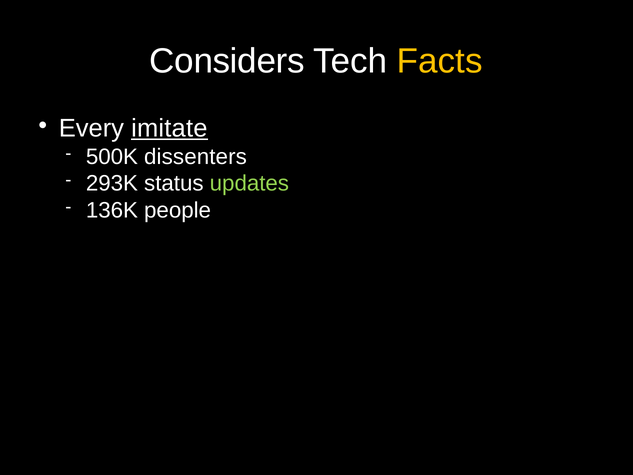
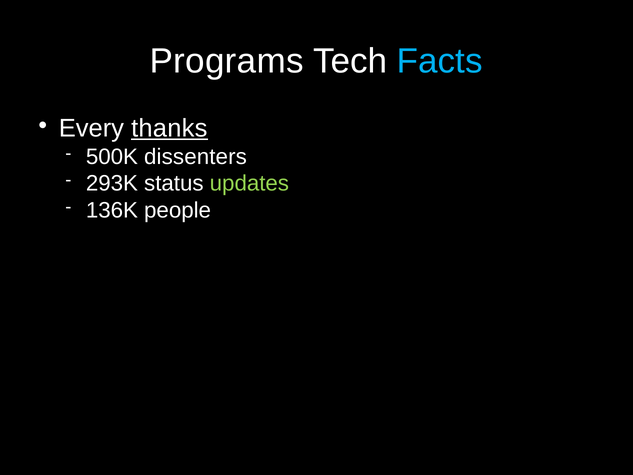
Considers: Considers -> Programs
Facts colour: yellow -> light blue
imitate: imitate -> thanks
